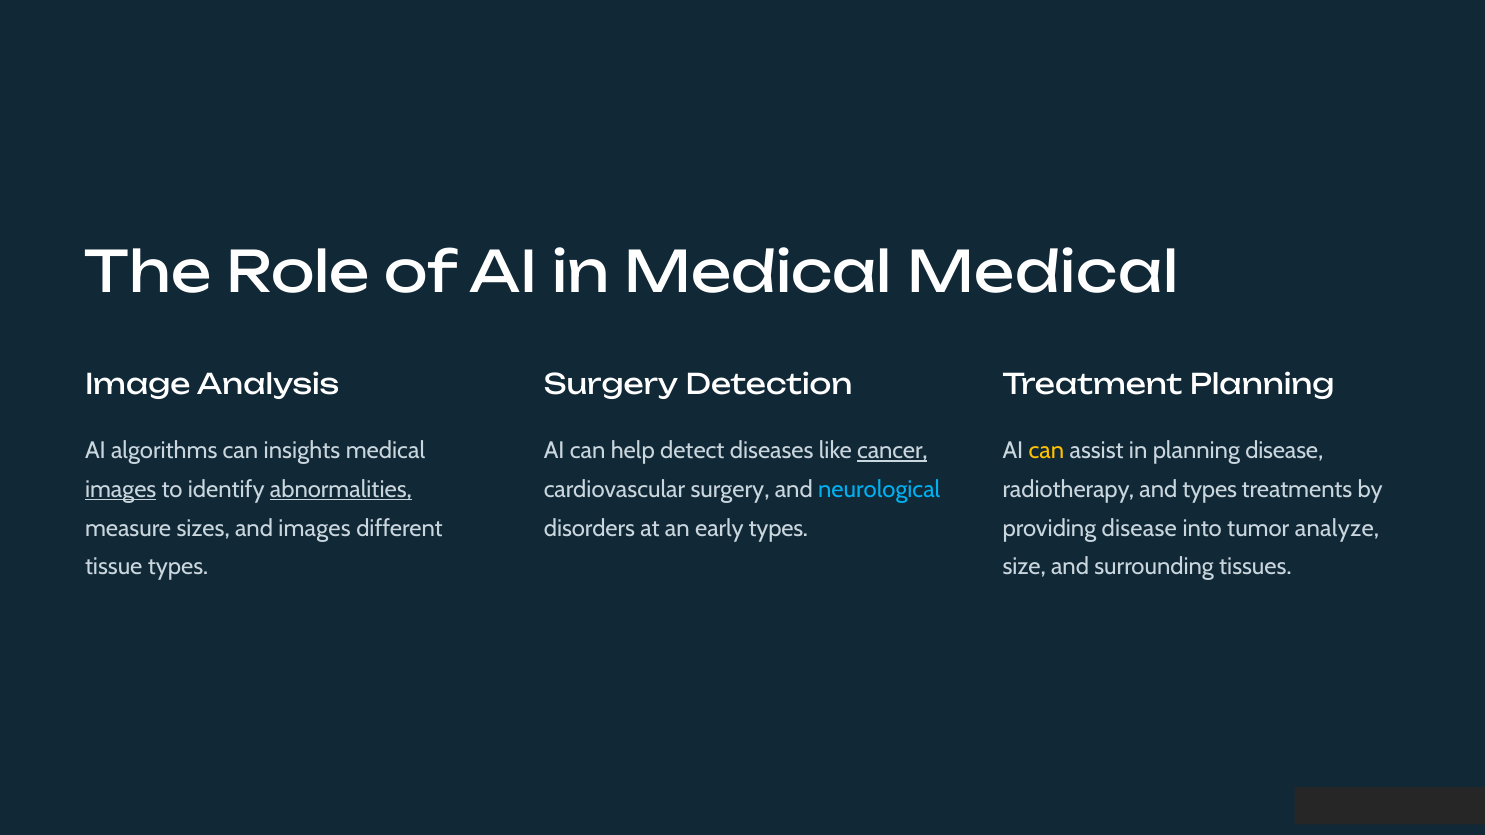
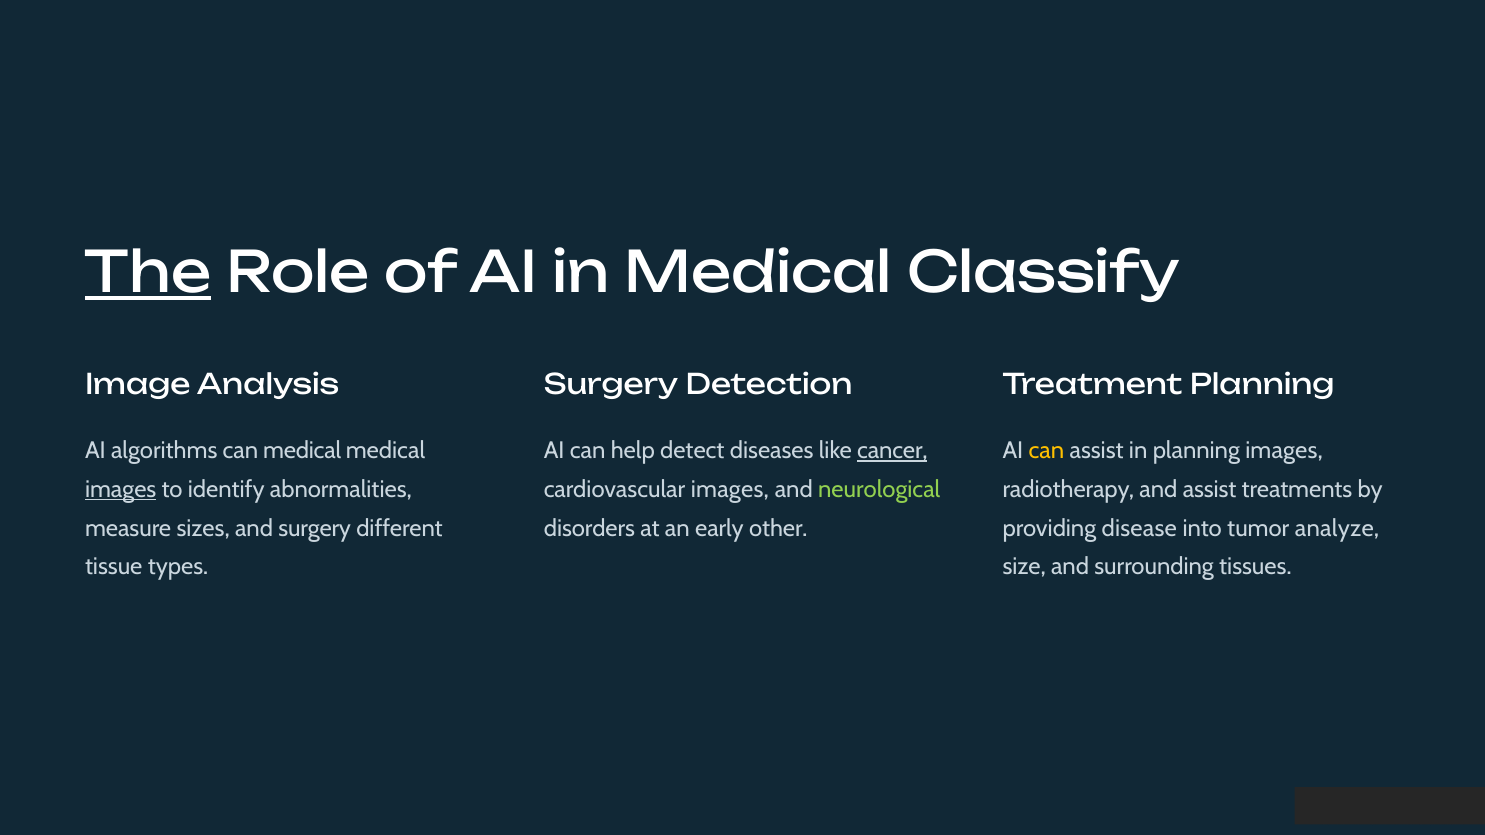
The underline: none -> present
Medical Medical: Medical -> Classify
can insights: insights -> medical
planning disease: disease -> images
abnormalities underline: present -> none
cardiovascular surgery: surgery -> images
neurological colour: light blue -> light green
and types: types -> assist
and images: images -> surgery
early types: types -> other
